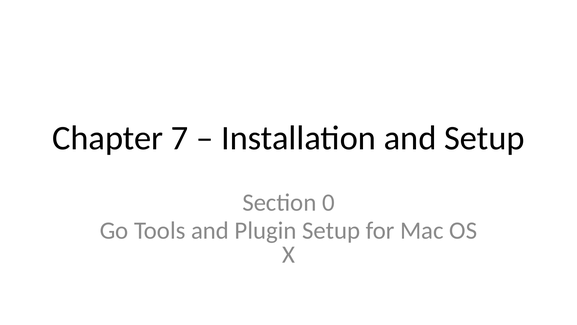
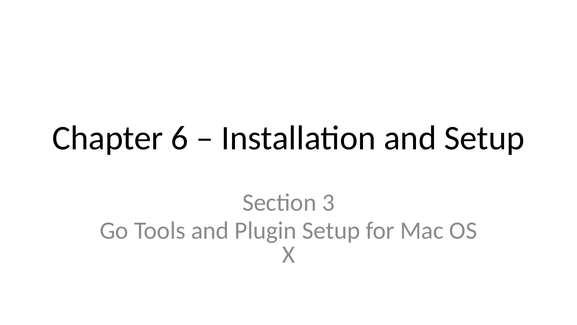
7: 7 -> 6
0: 0 -> 3
